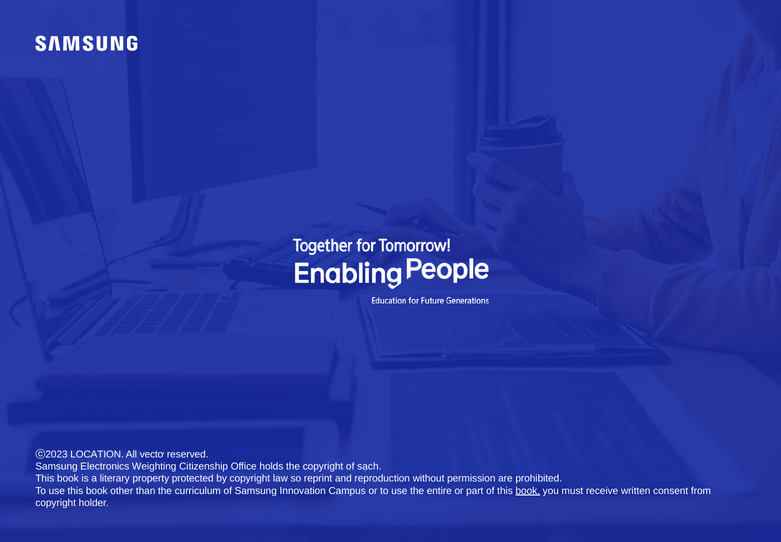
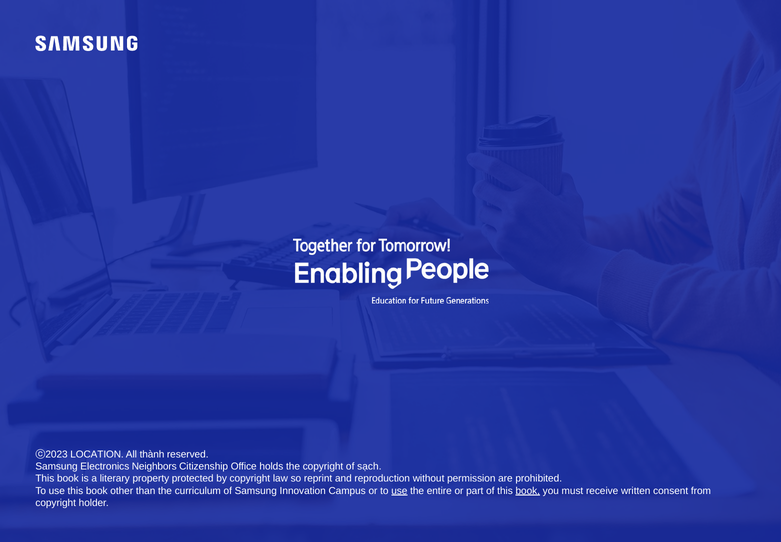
vectơ: vectơ -> thành
Weighting: Weighting -> Neighbors
use at (399, 490) underline: none -> present
